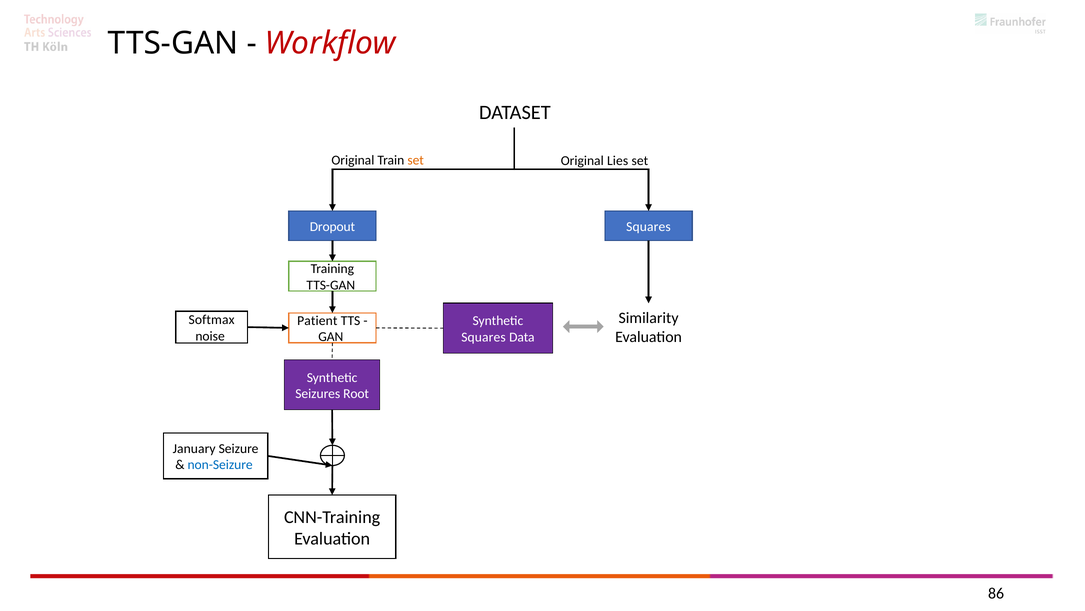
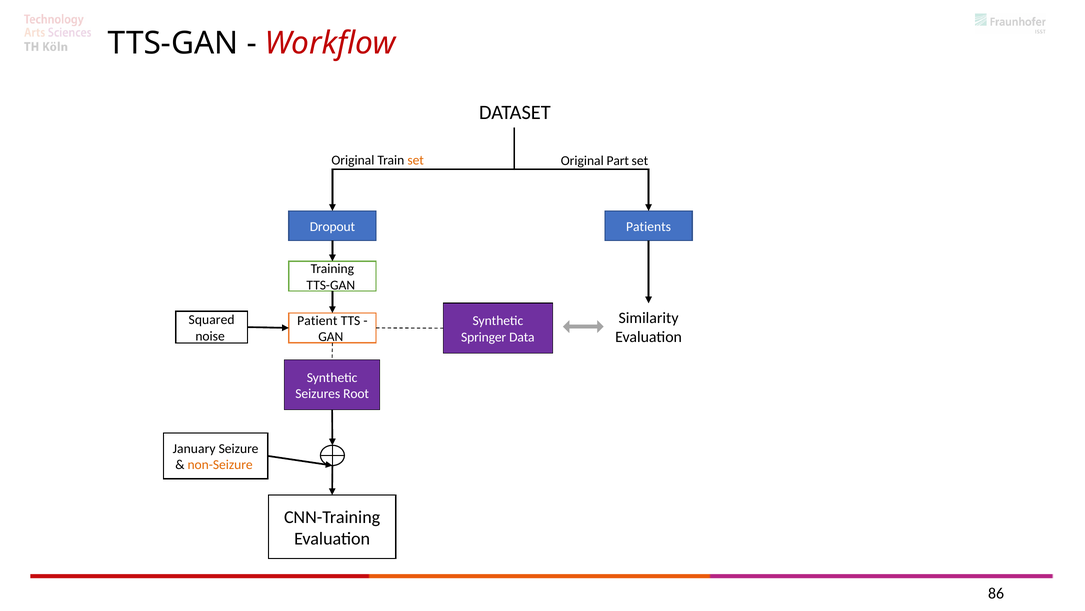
Lies: Lies -> Part
Squares at (648, 226): Squares -> Patients
Softmax: Softmax -> Squared
Squares at (484, 337): Squares -> Springer
non-Seizure colour: blue -> orange
